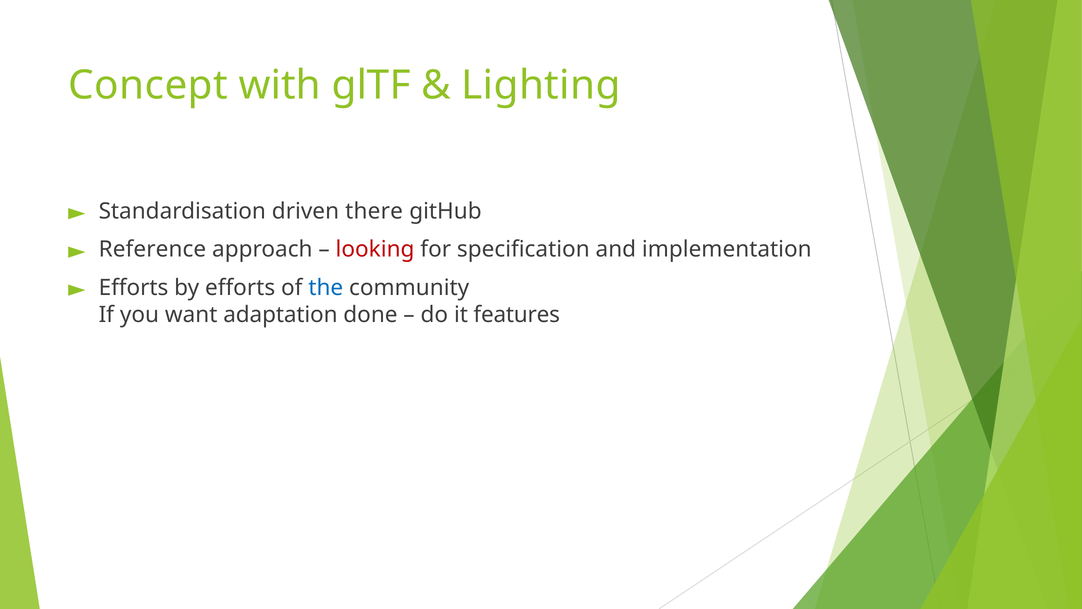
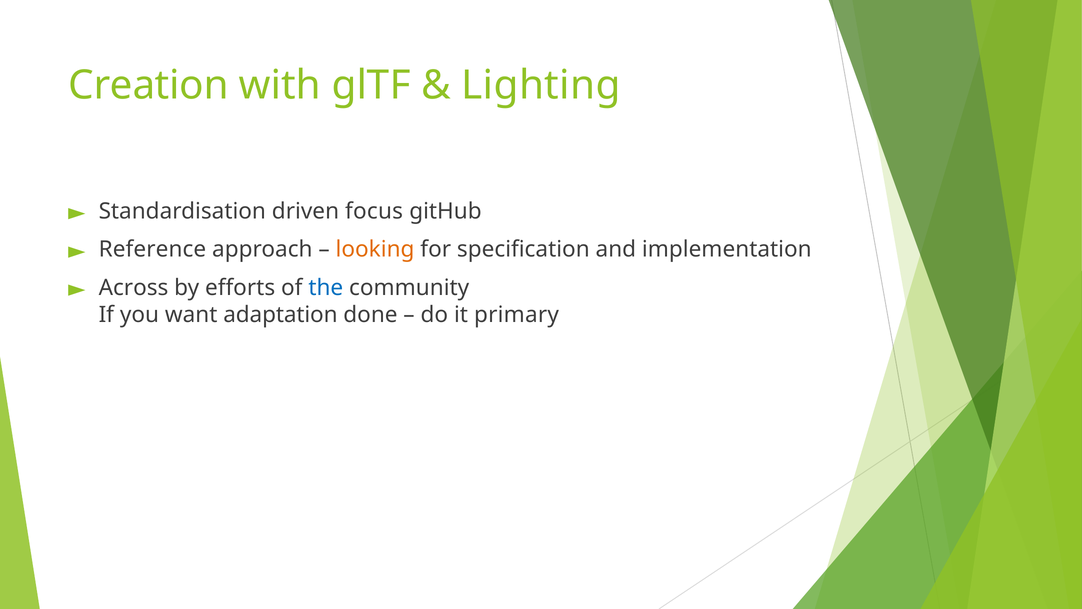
Concept: Concept -> Creation
there: there -> focus
looking colour: red -> orange
Efforts at (134, 288): Efforts -> Across
features: features -> primary
